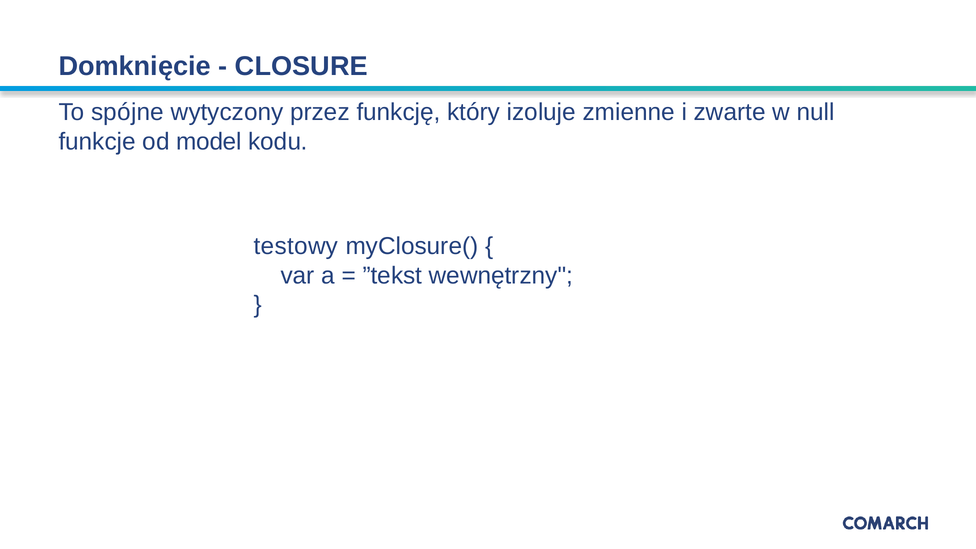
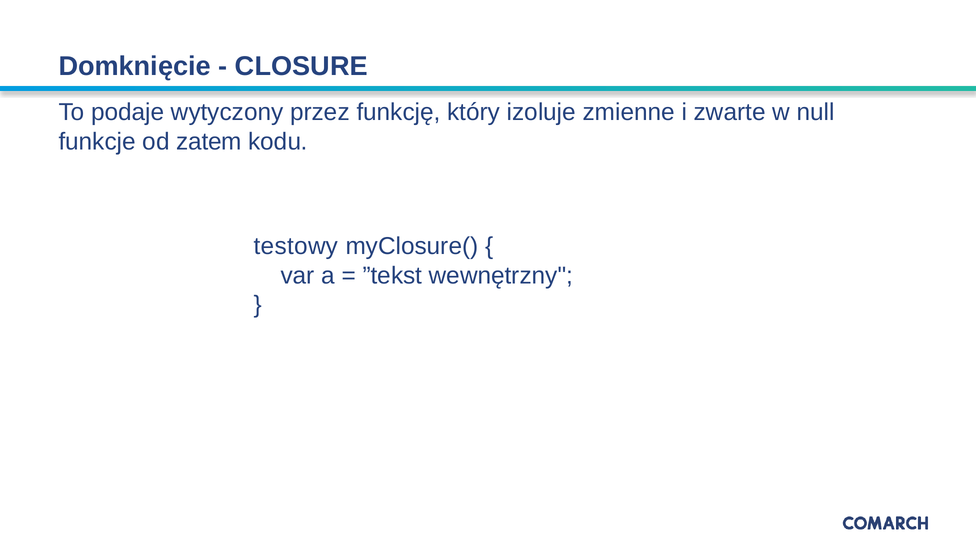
spójne: spójne -> podaje
model: model -> zatem
